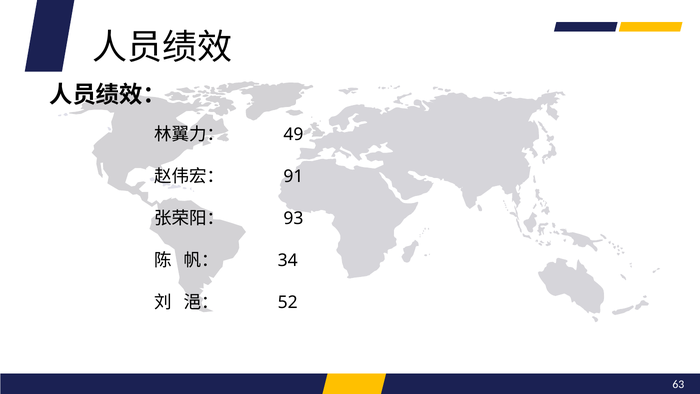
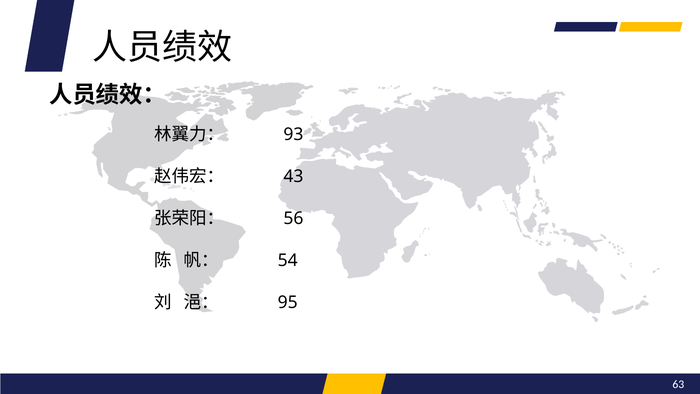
49: 49 -> 93
91: 91 -> 43
93: 93 -> 56
34: 34 -> 54
52: 52 -> 95
